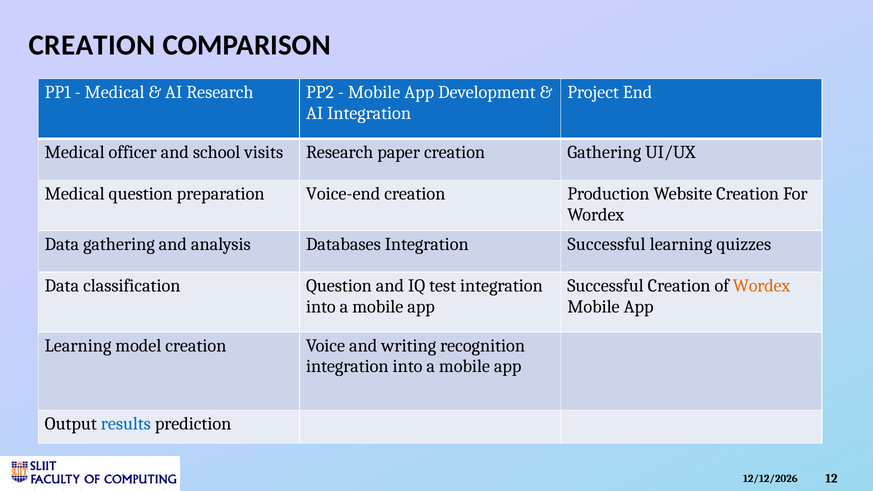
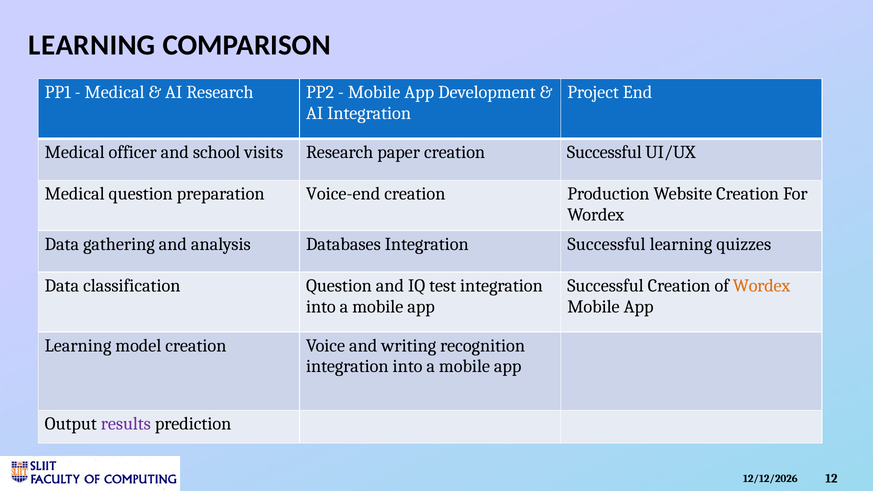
CREATION at (92, 45): CREATION -> LEARNING
creation Gathering: Gathering -> Successful
results colour: blue -> purple
